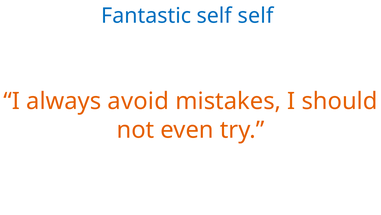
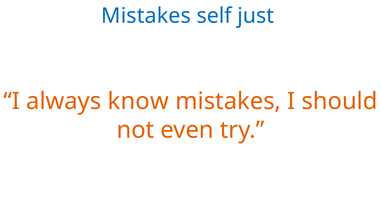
Fantastic at (146, 16): Fantastic -> Mistakes
self self: self -> just
avoid: avoid -> know
